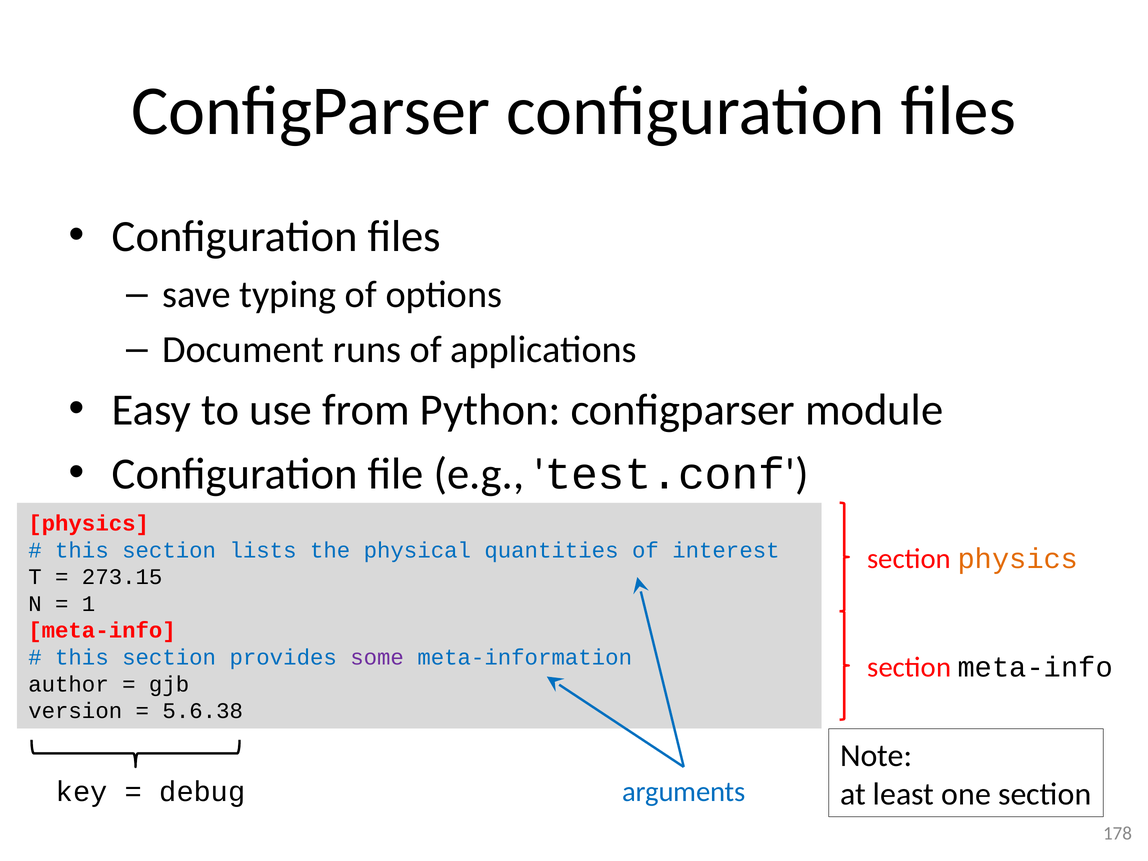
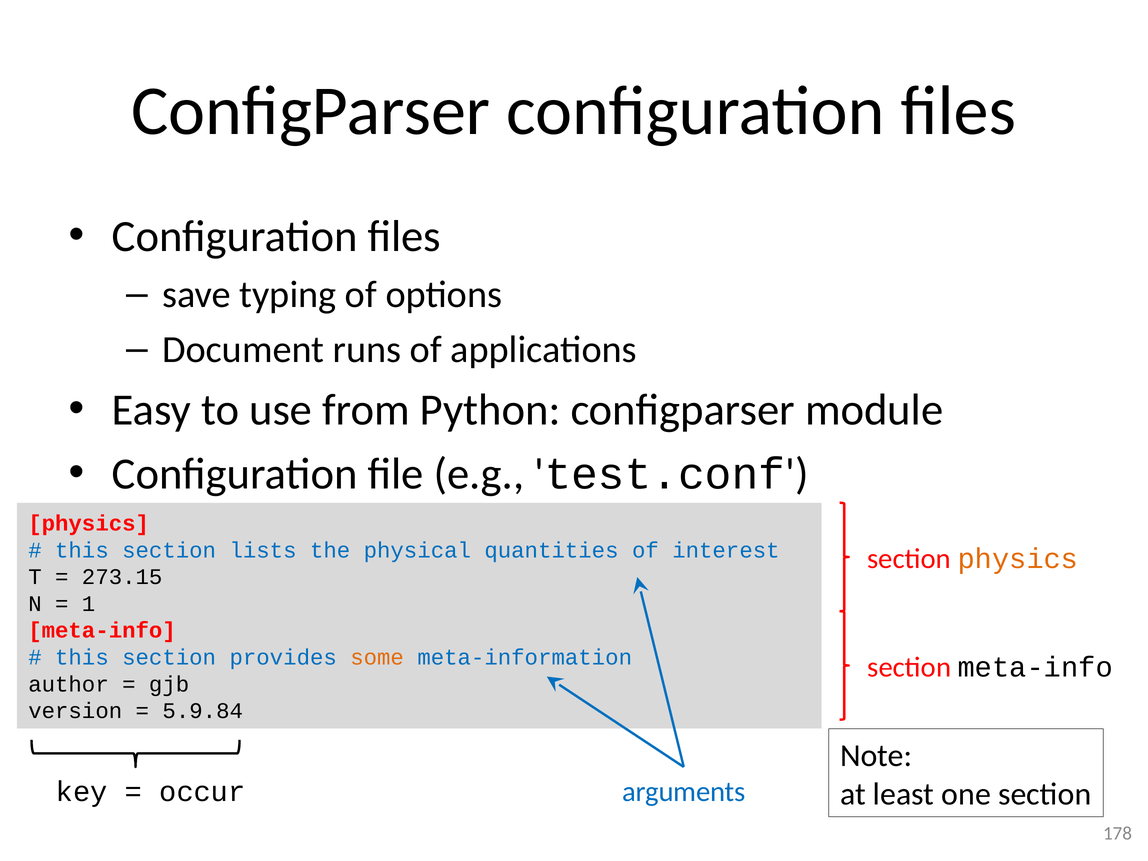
some colour: purple -> orange
5.6.38: 5.6.38 -> 5.9.84
debug: debug -> occur
